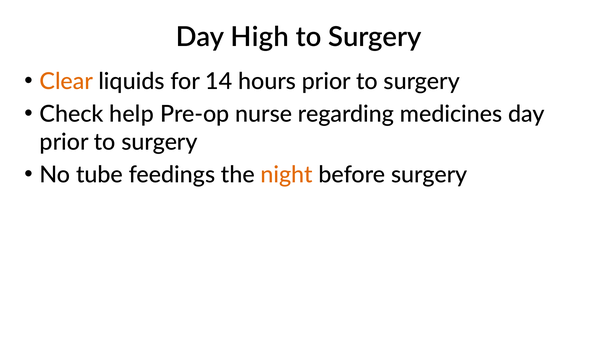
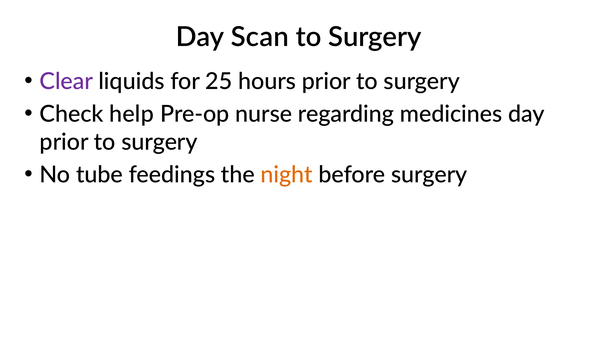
High: High -> Scan
Clear colour: orange -> purple
14: 14 -> 25
